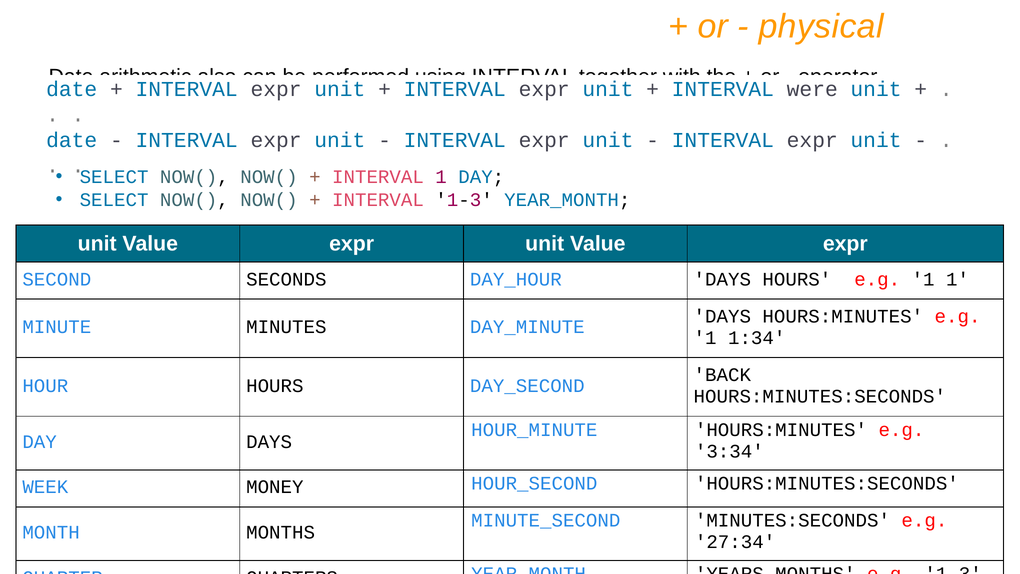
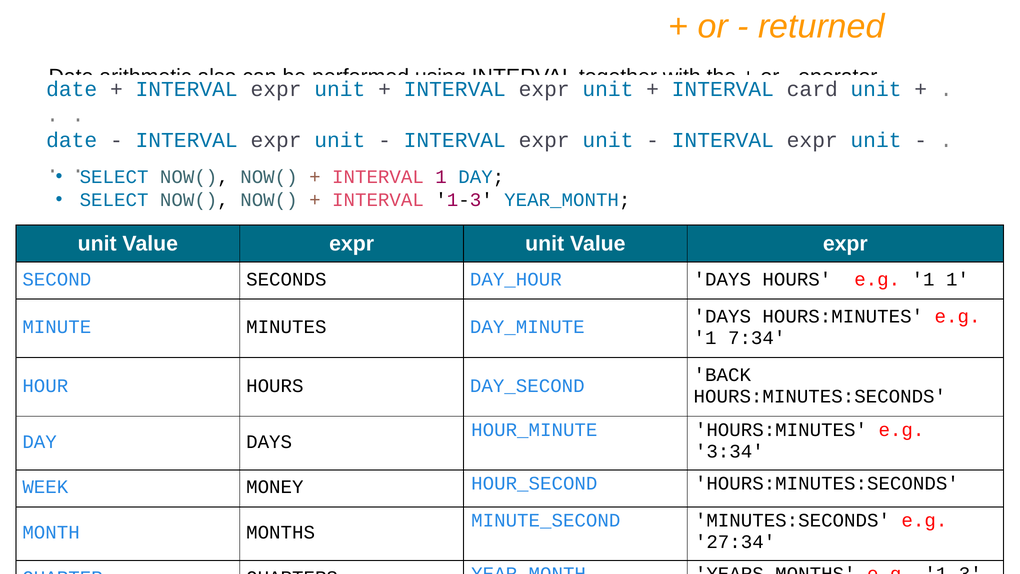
physical: physical -> returned
were: were -> card
1:34: 1:34 -> 7:34
